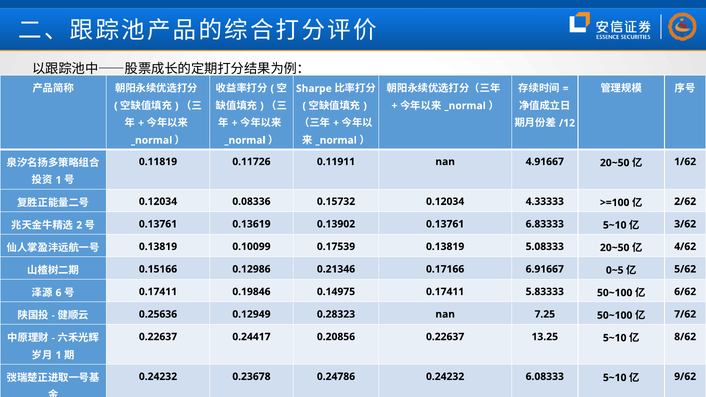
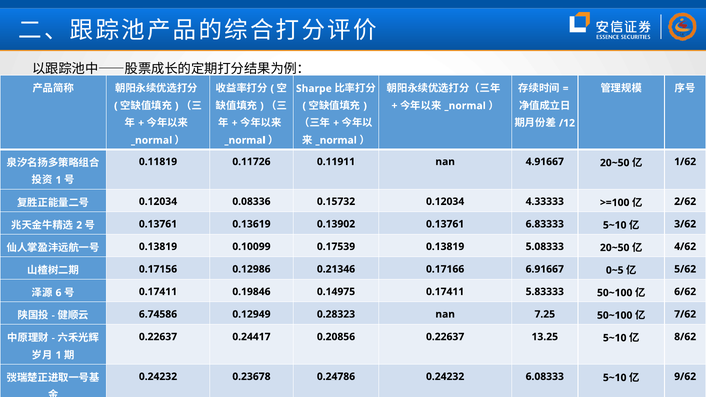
0.15166: 0.15166 -> 0.17156
0.25636: 0.25636 -> 6.74586
